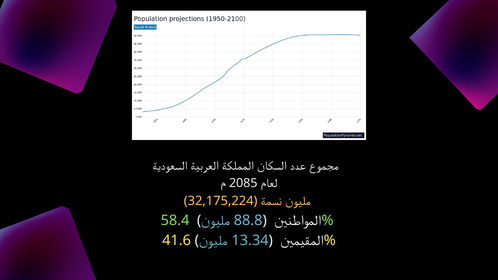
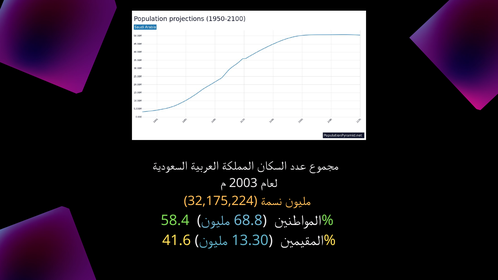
2085: 2085 -> 2003
88.8: 88.8 -> 68.8
13.34: 13.34 -> 13.30
